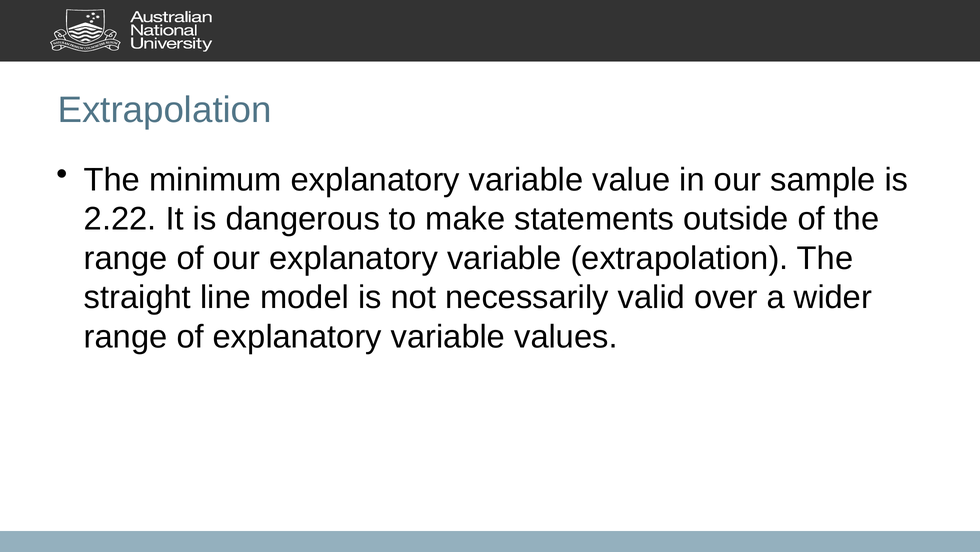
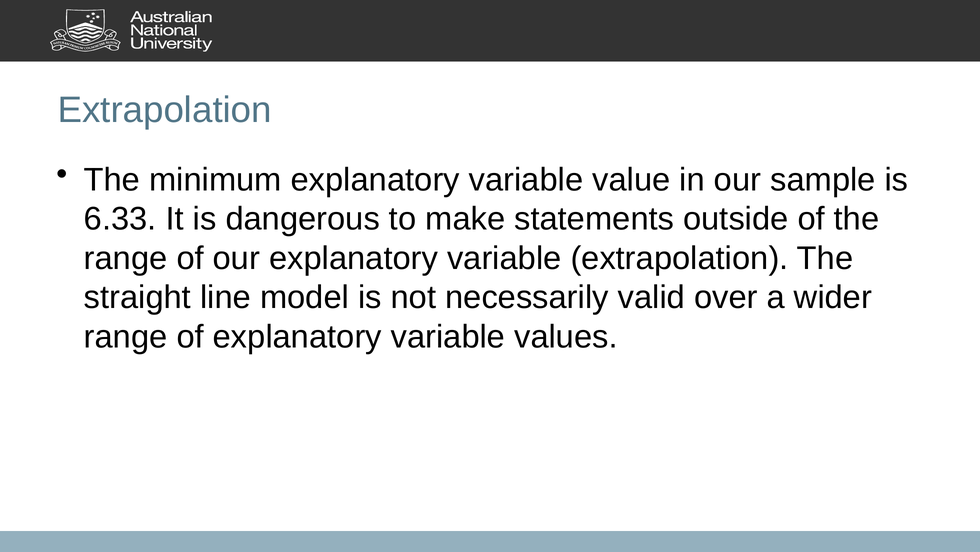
2.22: 2.22 -> 6.33
